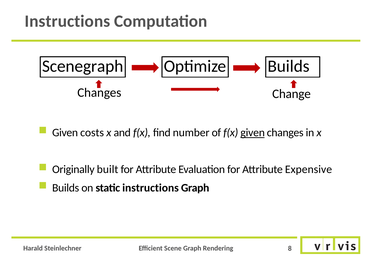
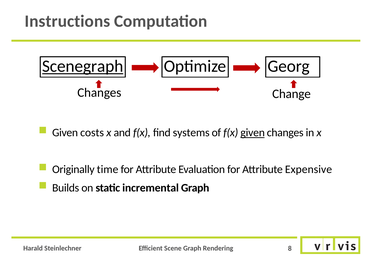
Scenegraph underline: none -> present
Optimize Builds: Builds -> Georg
number: number -> systems
built: built -> time
static instructions: instructions -> incremental
